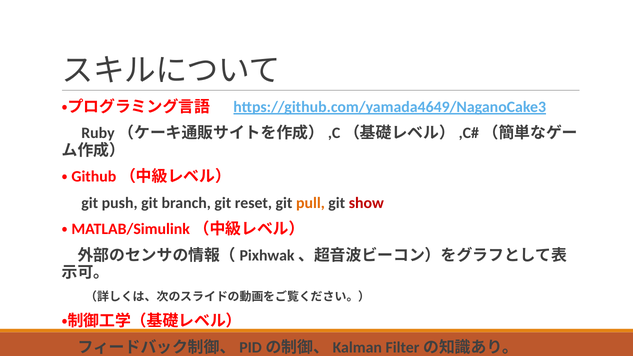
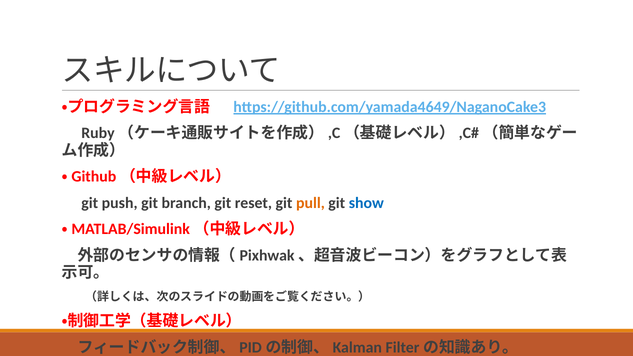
show colour: red -> blue
